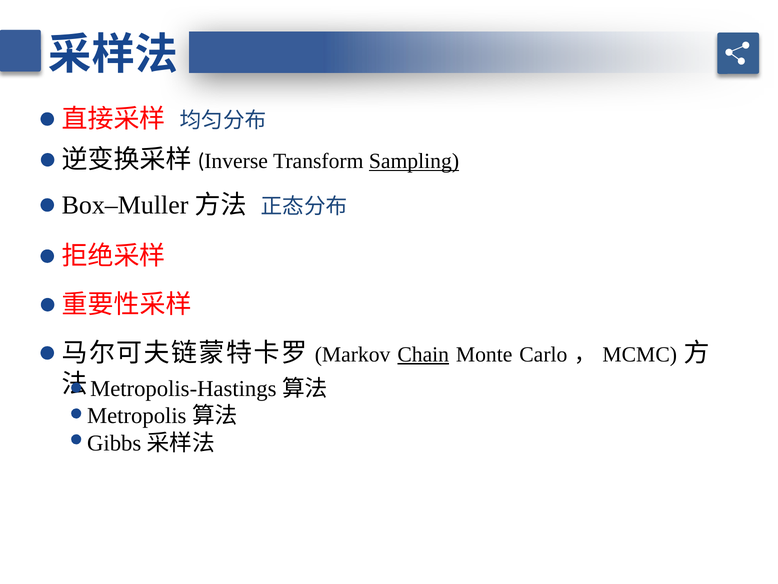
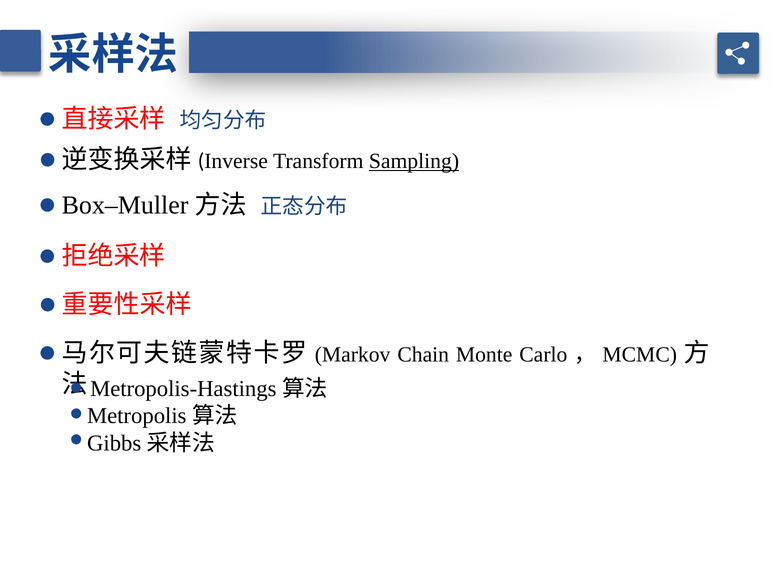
Chain underline: present -> none
